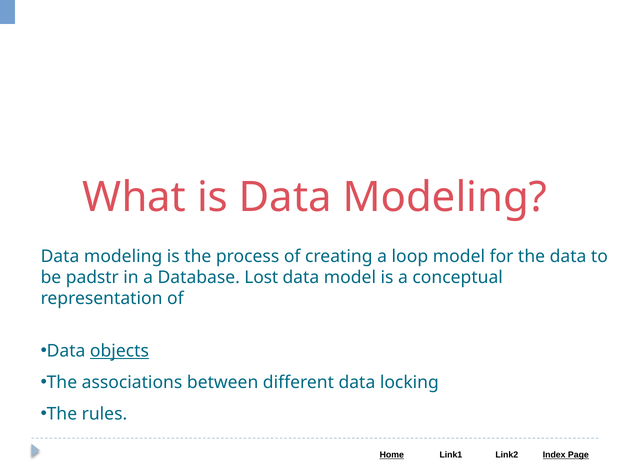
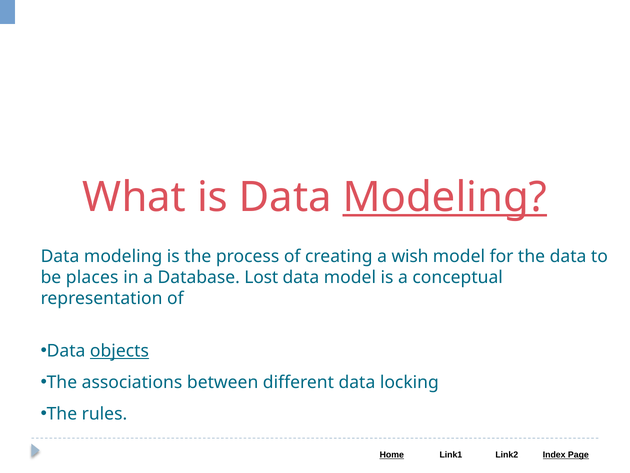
Modeling at (445, 197) underline: none -> present
loop: loop -> wish
padstr: padstr -> places
